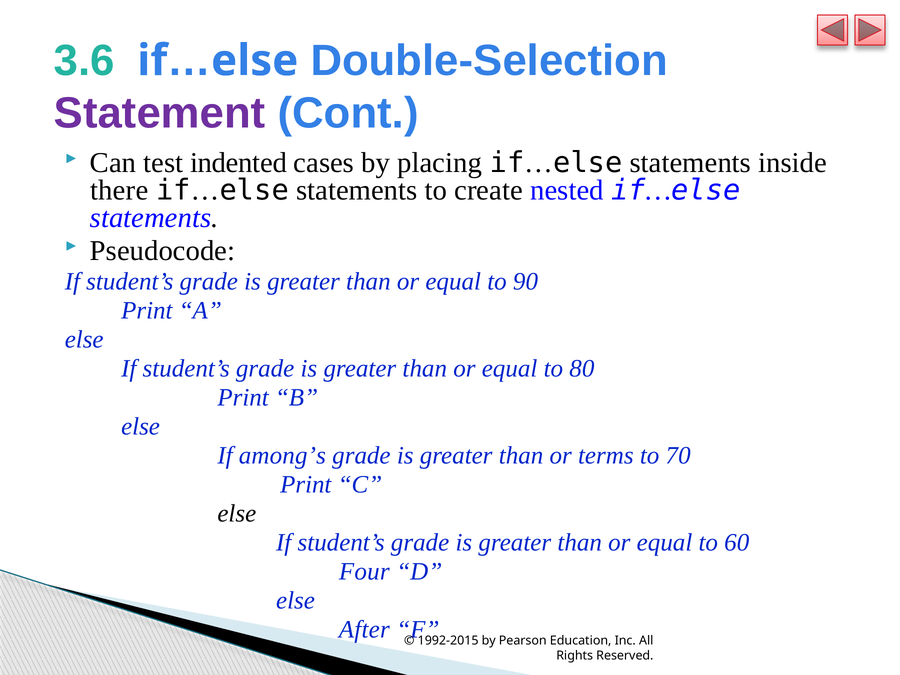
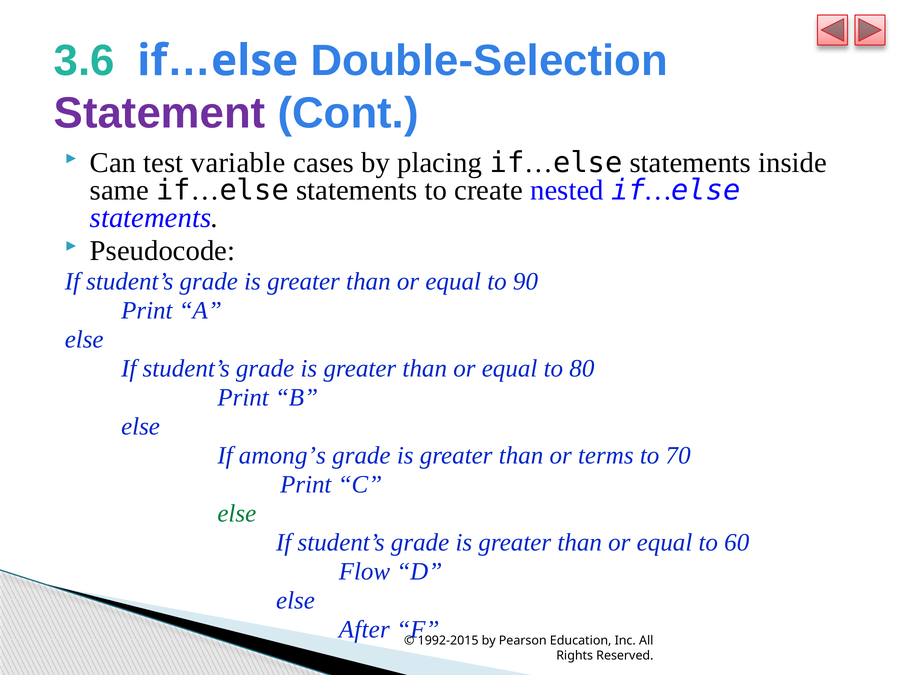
indented: indented -> variable
there: there -> same
else at (237, 514) colour: black -> green
Four: Four -> Flow
